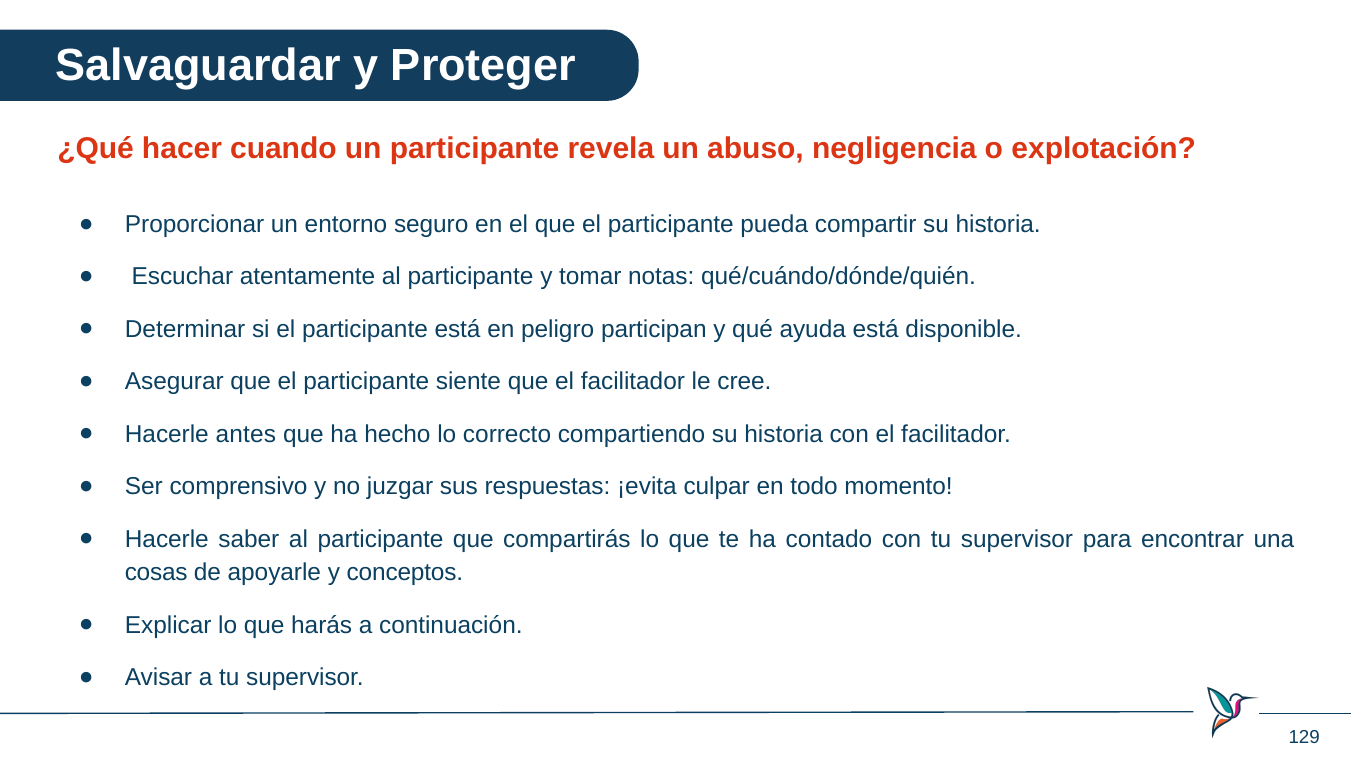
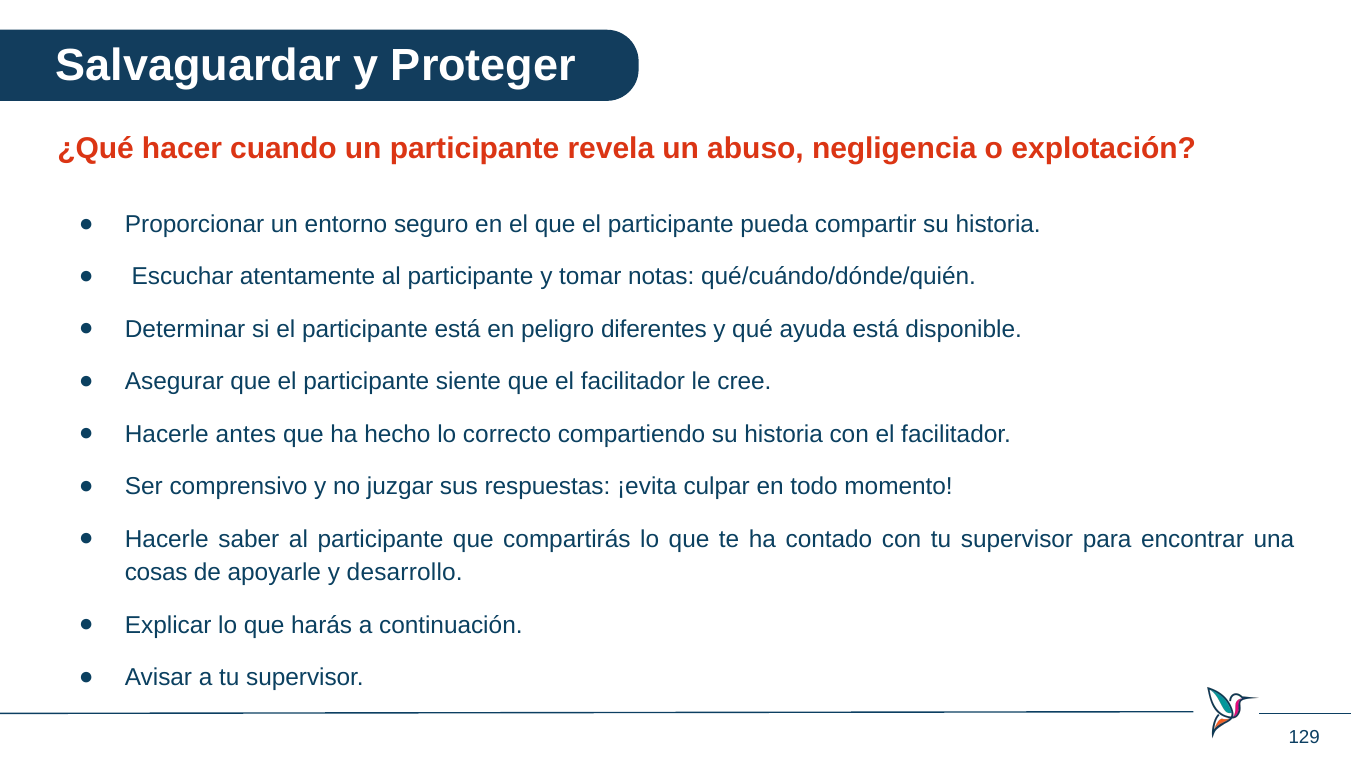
participan: participan -> diferentes
conceptos: conceptos -> desarrollo
